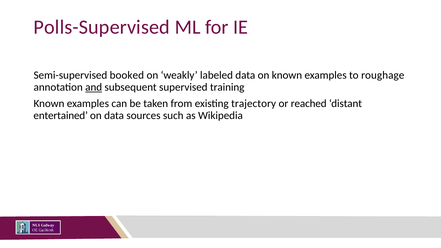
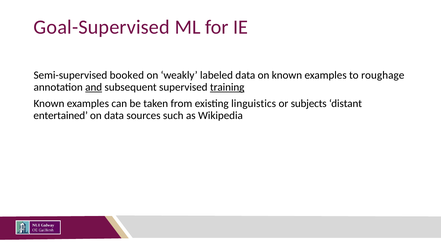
Polls-Supervised: Polls-Supervised -> Goal-Supervised
training underline: none -> present
trajectory: trajectory -> linguistics
reached: reached -> subjects
